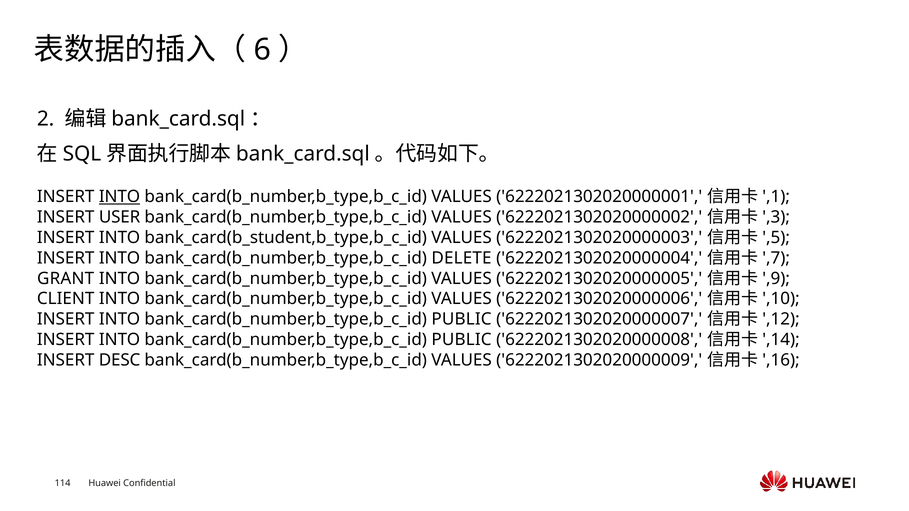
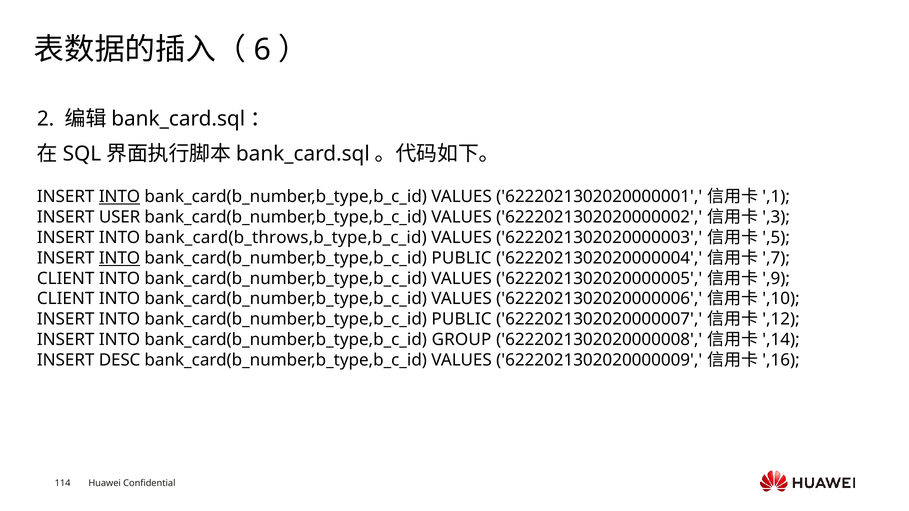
bank_card(b_student,b_type,b_c_id: bank_card(b_student,b_type,b_c_id -> bank_card(b_throws,b_type,b_c_id
INTO at (120, 258) underline: none -> present
DELETE at (462, 258): DELETE -> PUBLIC
GRANT at (66, 279): GRANT -> CLIENT
PUBLIC at (462, 340): PUBLIC -> GROUP
